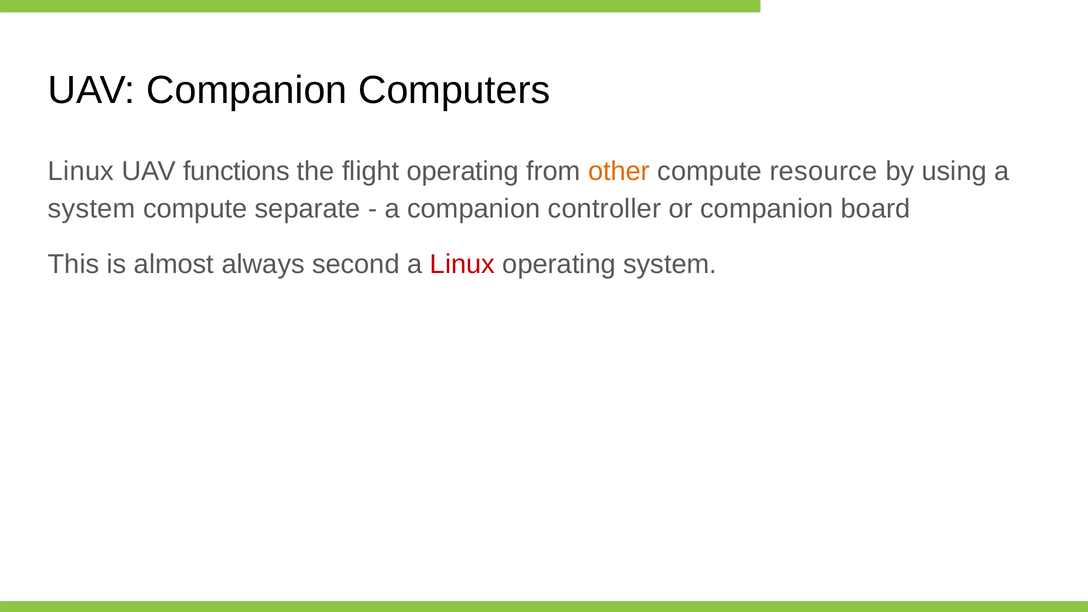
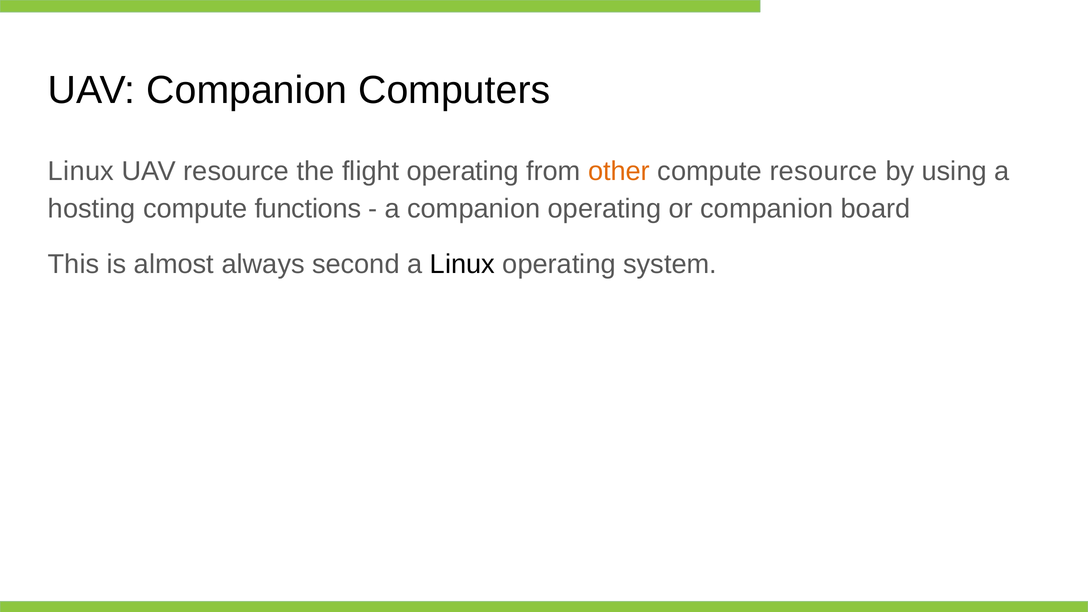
UAV functions: functions -> resource
system at (92, 209): system -> hosting
separate: separate -> functions
companion controller: controller -> operating
Linux at (462, 264) colour: red -> black
